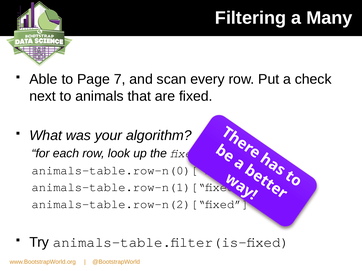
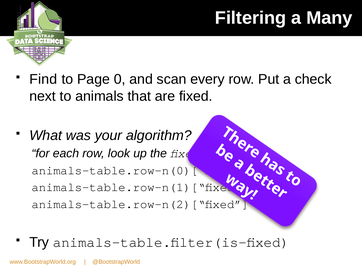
Able: Able -> Find
7: 7 -> 0
